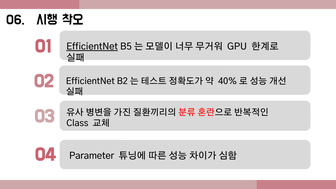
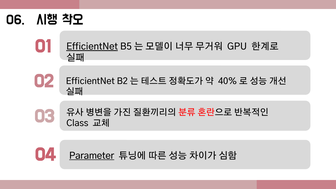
Parameter underline: none -> present
